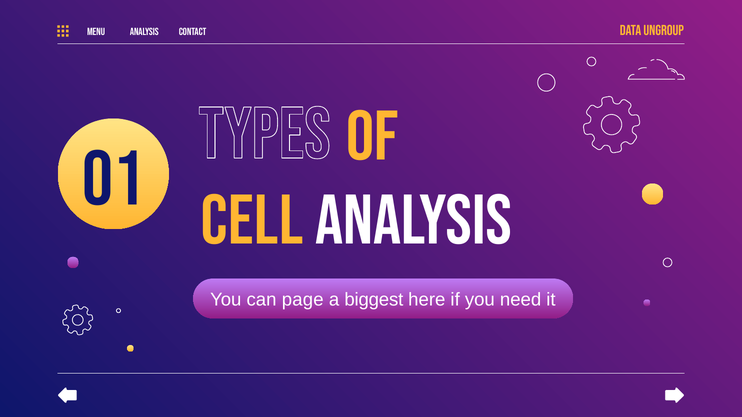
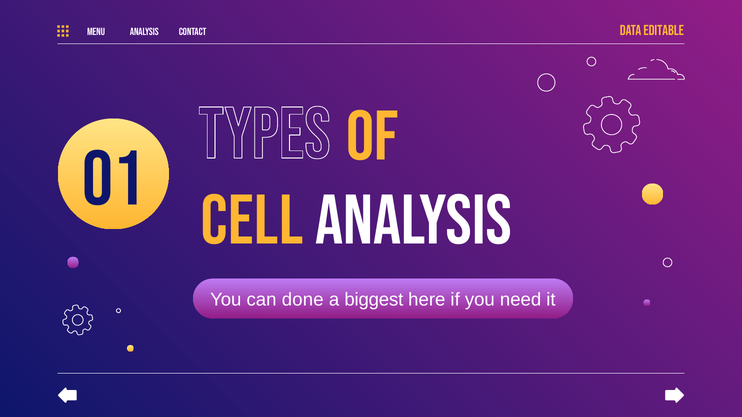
UNGROUP: UNGROUP -> EDITABLE
page: page -> done
